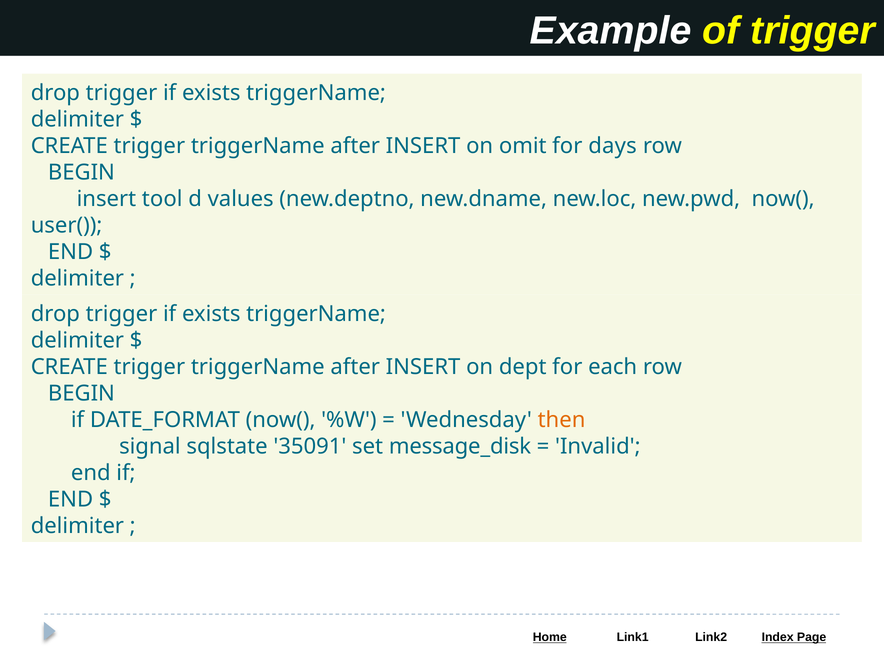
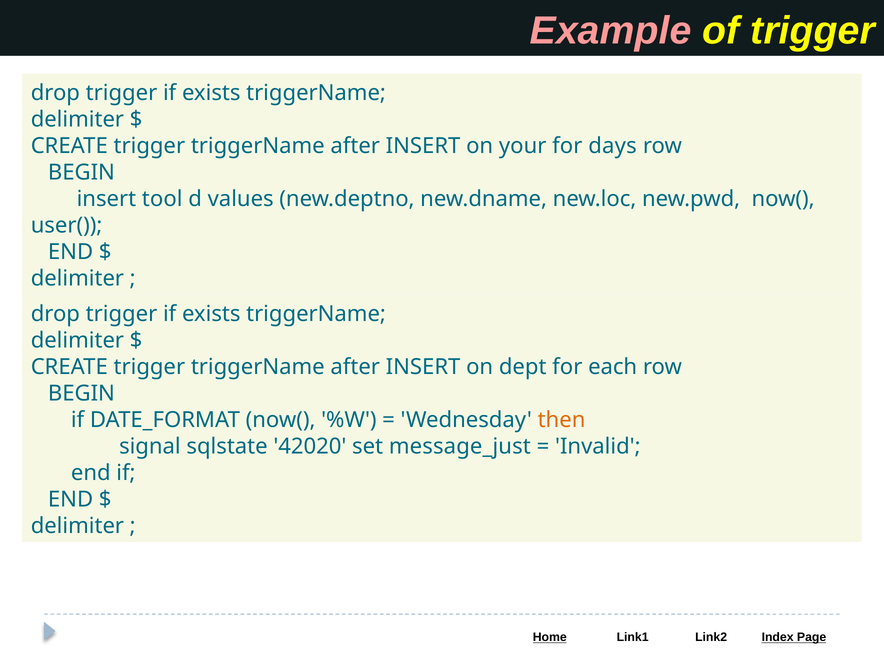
Example colour: white -> pink
omit: omit -> your
35091: 35091 -> 42020
message_disk: message_disk -> message_just
